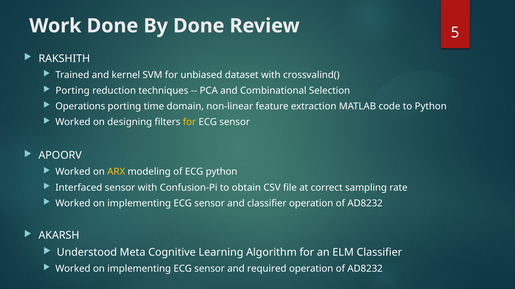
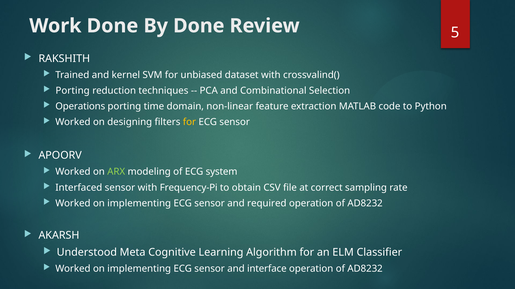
ARX colour: yellow -> light green
ECG python: python -> system
Confusion-Pi: Confusion-Pi -> Frequency-Pi
and classifier: classifier -> required
required: required -> interface
